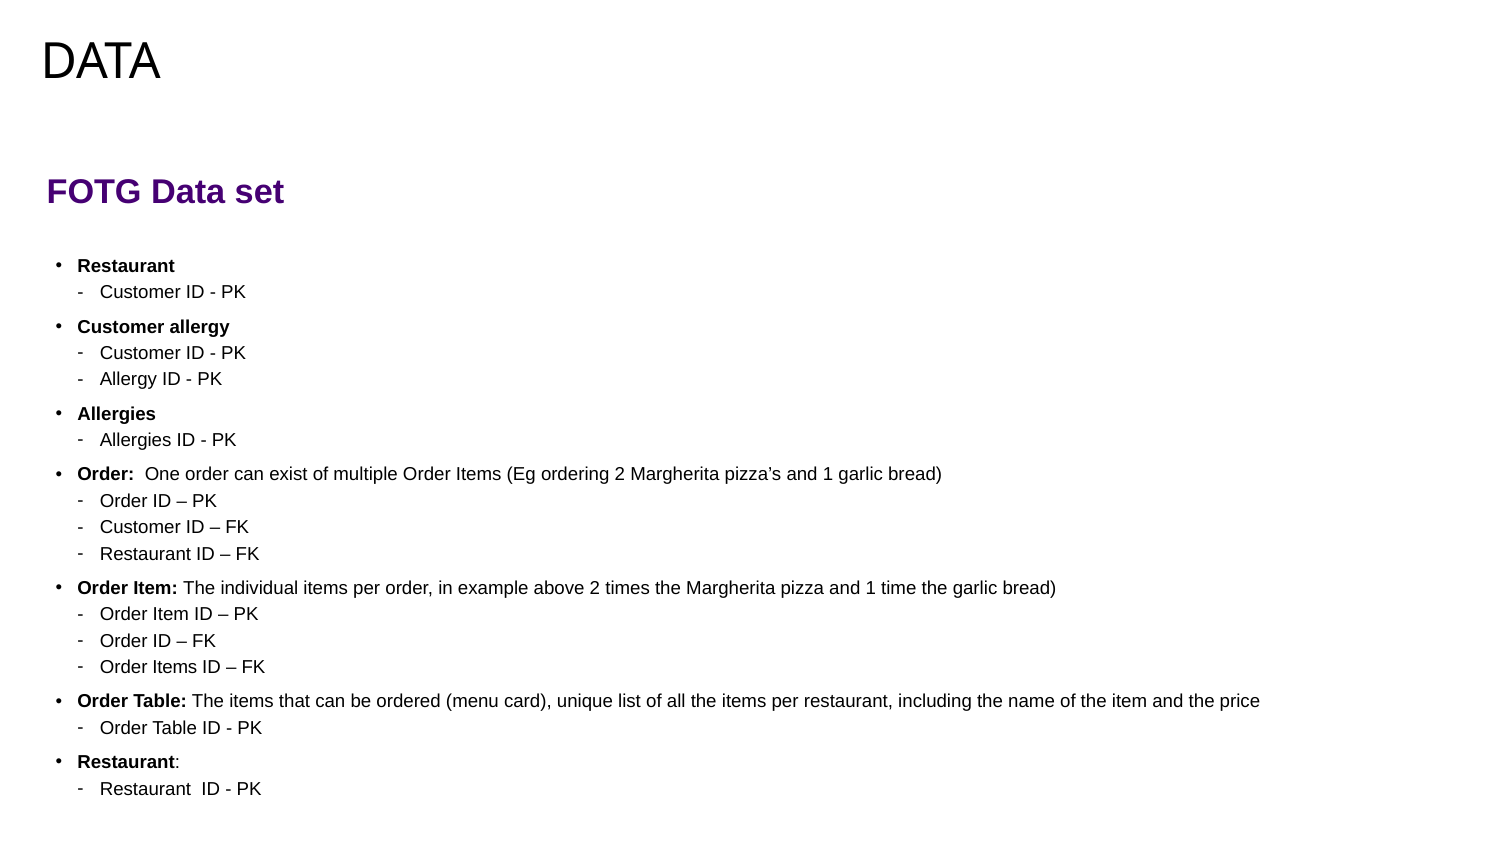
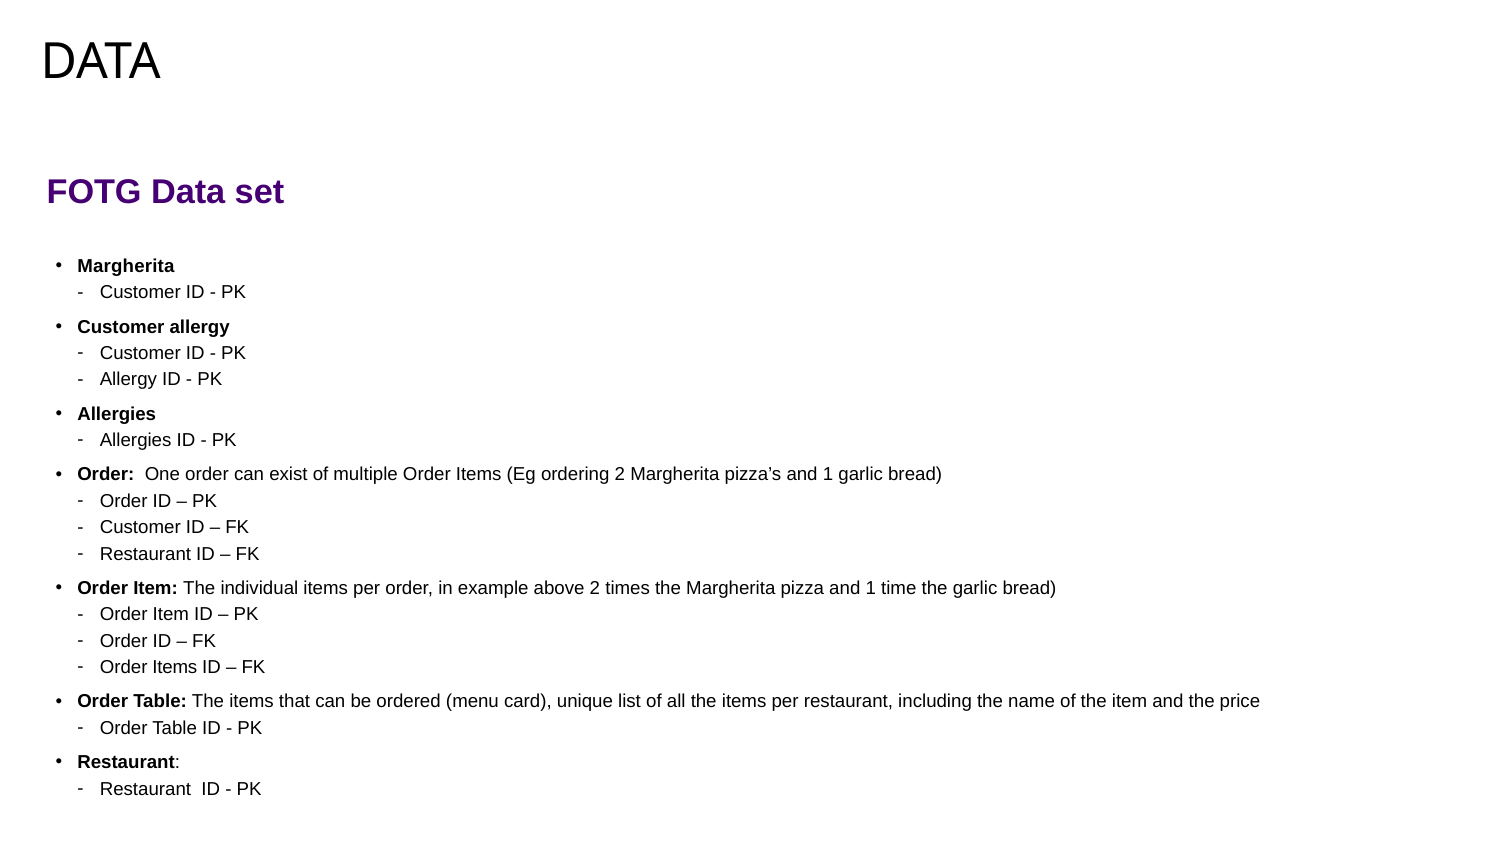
Restaurant at (126, 266): Restaurant -> Margherita
